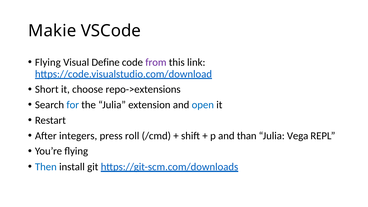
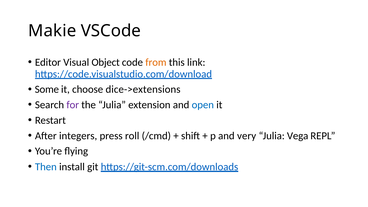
Flying at (48, 62): Flying -> Editor
Define: Define -> Object
from colour: purple -> orange
Short: Short -> Some
repo->extensions: repo->extensions -> dice->extensions
for colour: blue -> purple
than: than -> very
